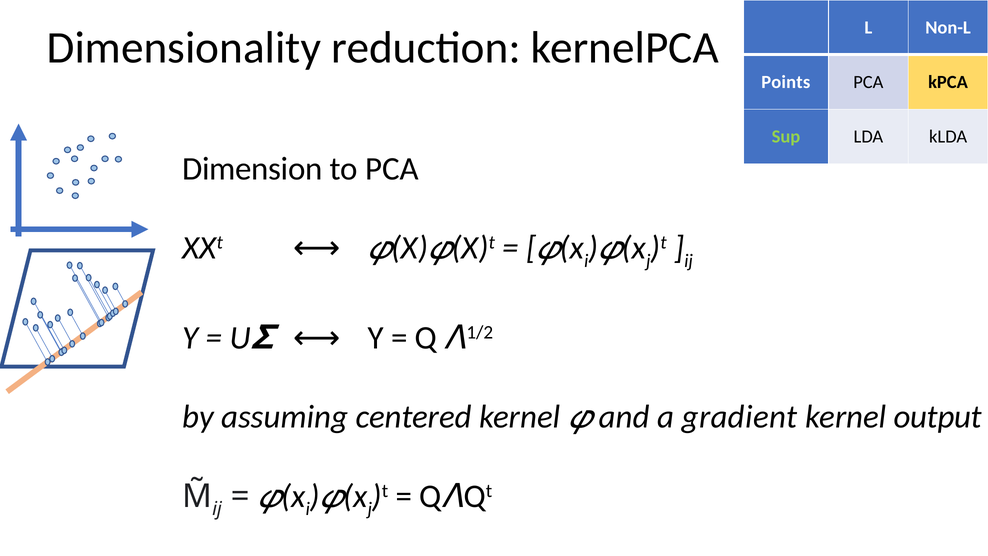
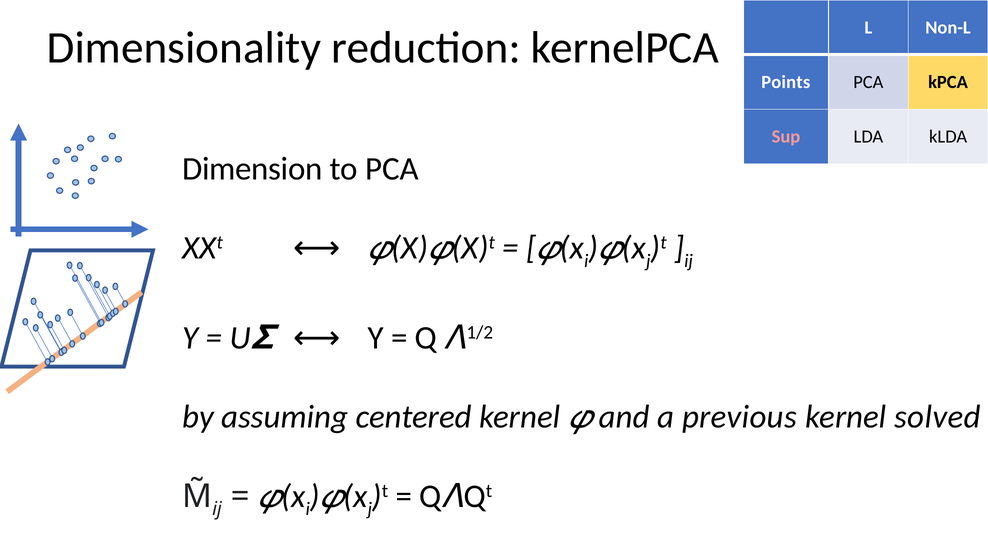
Sup colour: light green -> pink
gradient: gradient -> previous
output: output -> solved
